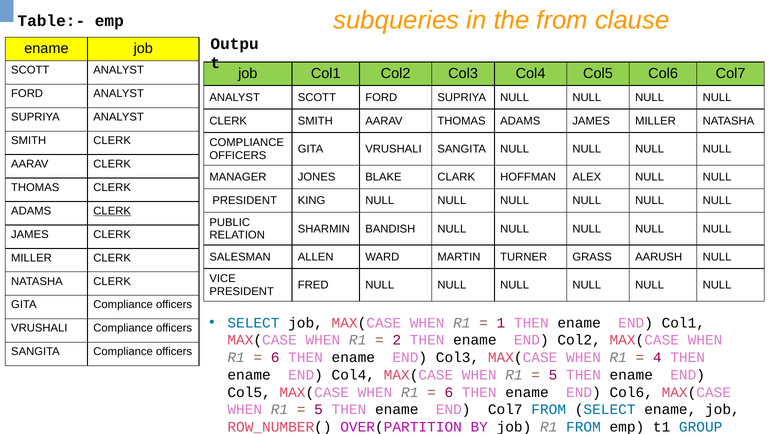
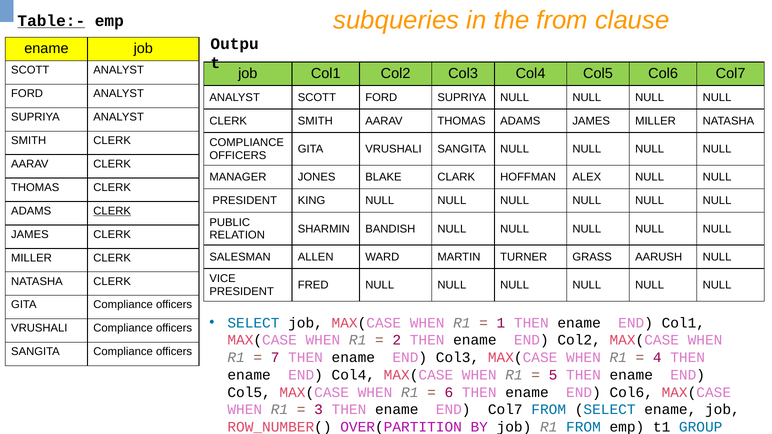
Table:- underline: none -> present
6 at (275, 358): 6 -> 7
5 at (319, 410): 5 -> 3
